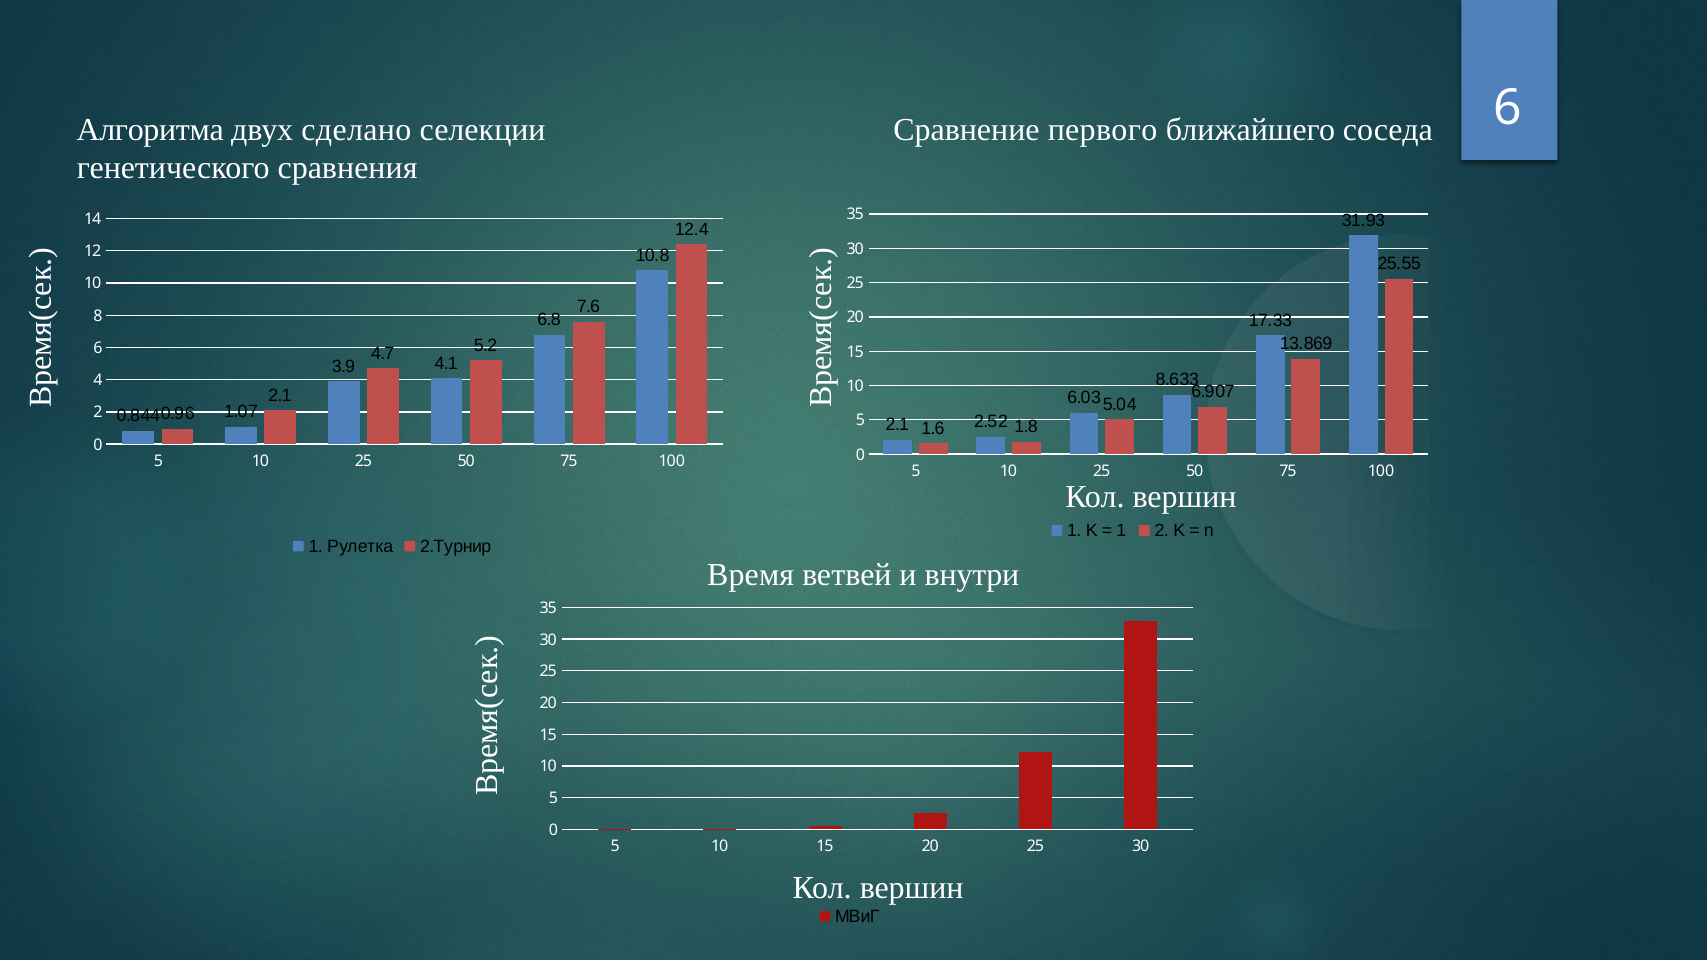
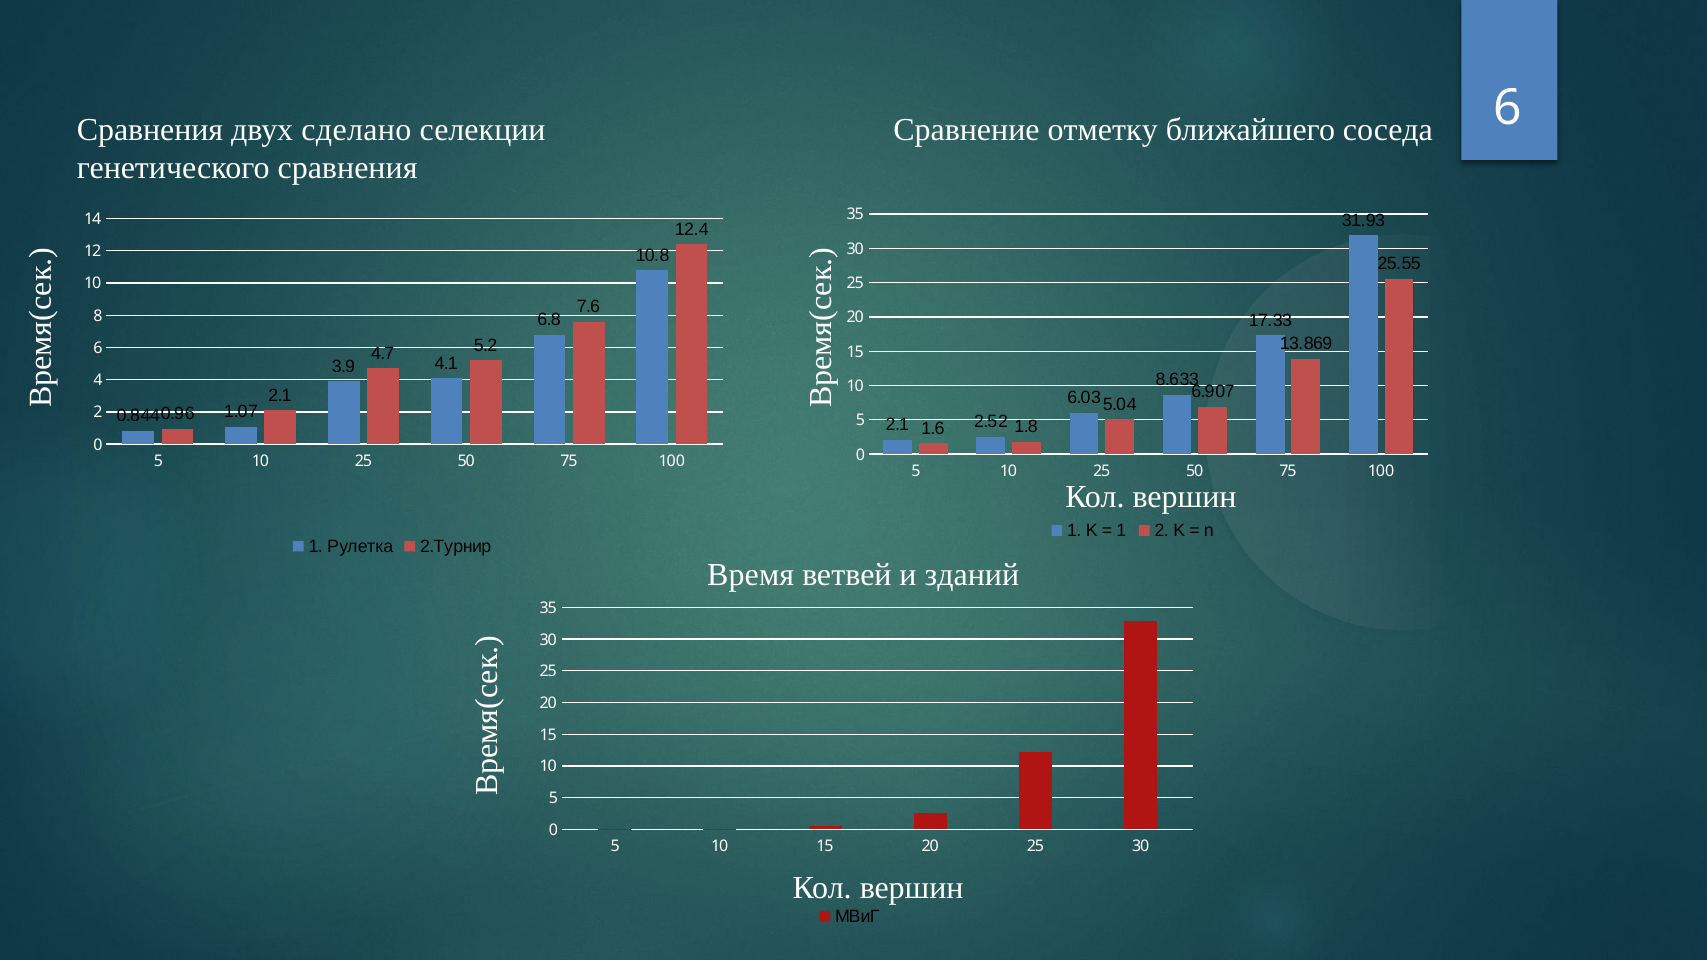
Алгоритма at (150, 130): Алгоритма -> Сравнения
первого: первого -> отметку
внутри: внутри -> зданий
